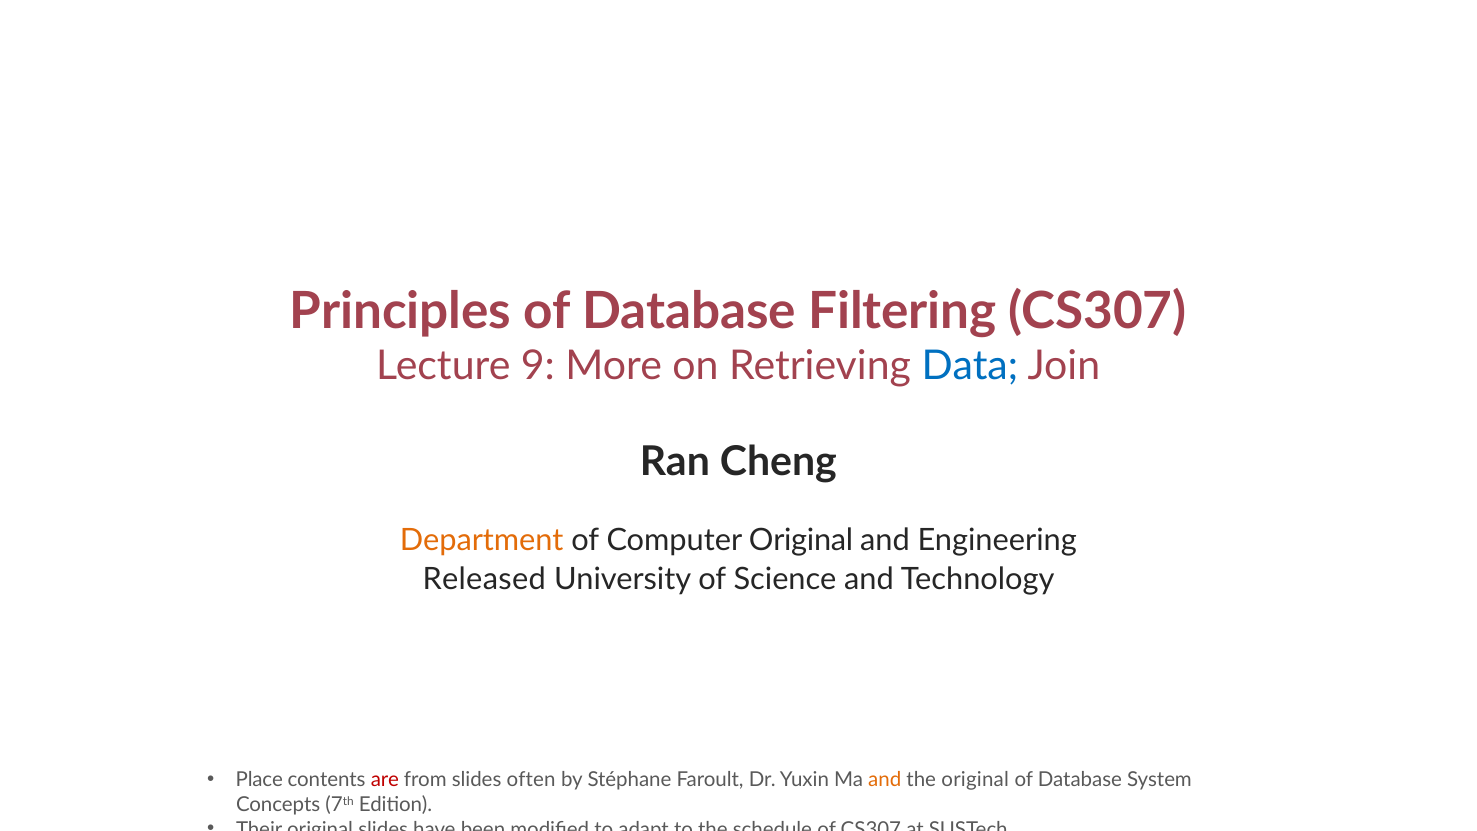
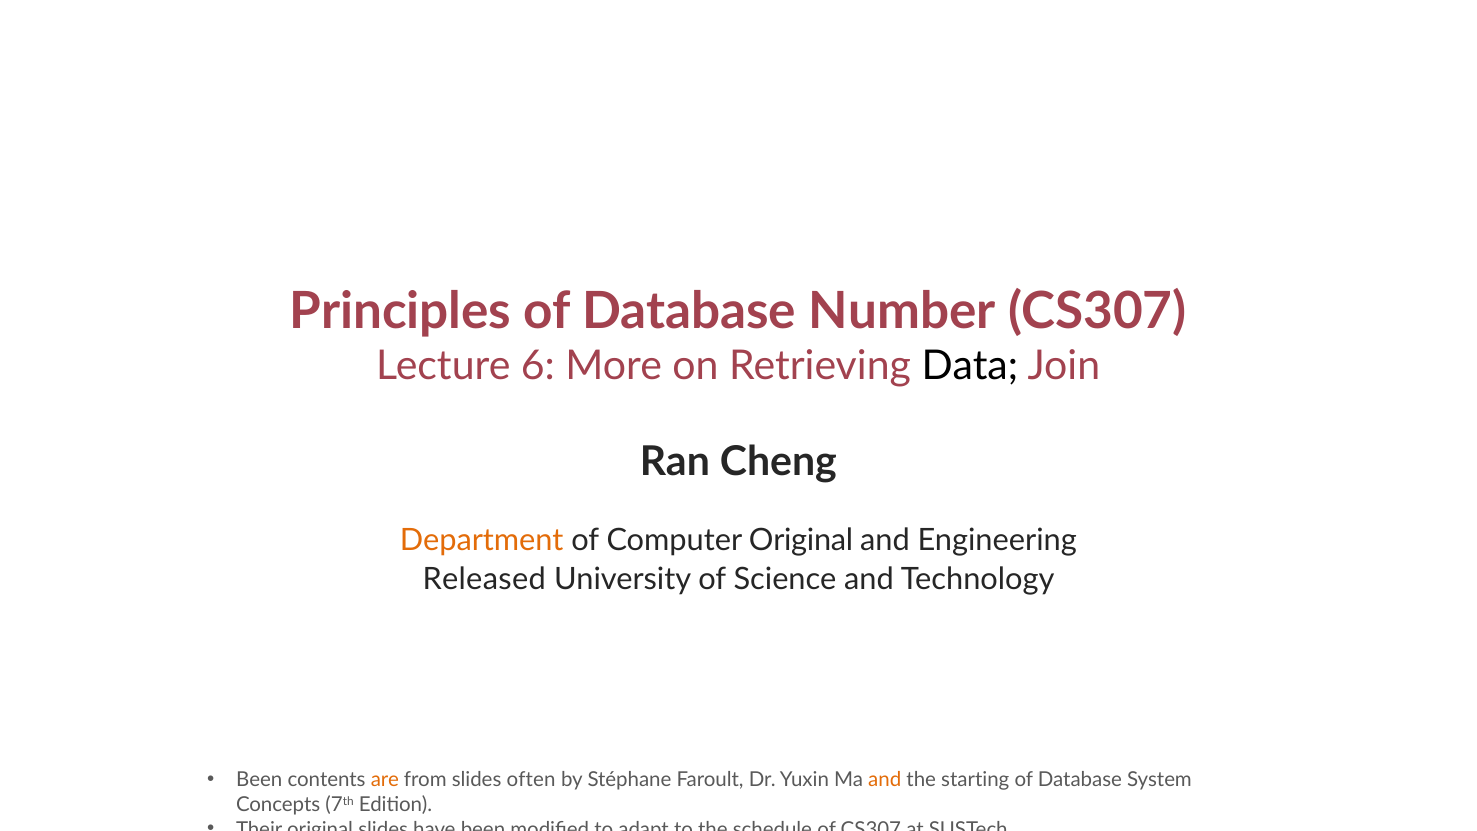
Filtering: Filtering -> Number
9: 9 -> 6
Data colour: blue -> black
Place at (259, 780): Place -> Been
are colour: red -> orange
the original: original -> starting
